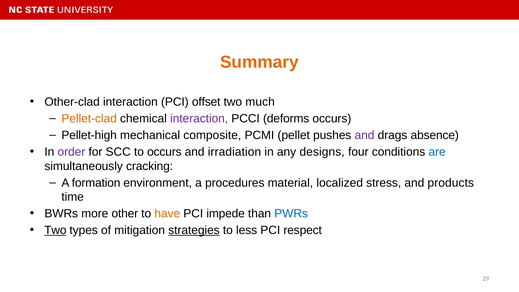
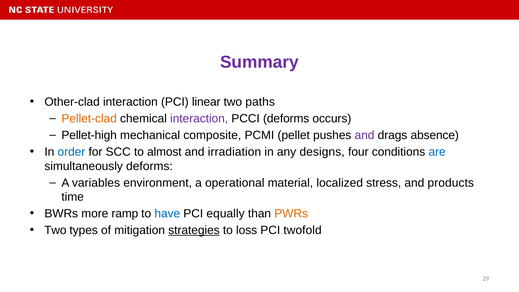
Summary colour: orange -> purple
offset: offset -> linear
much: much -> paths
order colour: purple -> blue
to occurs: occurs -> almost
simultaneously cracking: cracking -> deforms
formation: formation -> variables
procedures: procedures -> operational
other: other -> ramp
have colour: orange -> blue
impede: impede -> equally
PWRs colour: blue -> orange
Two at (55, 230) underline: present -> none
less: less -> loss
respect: respect -> twofold
